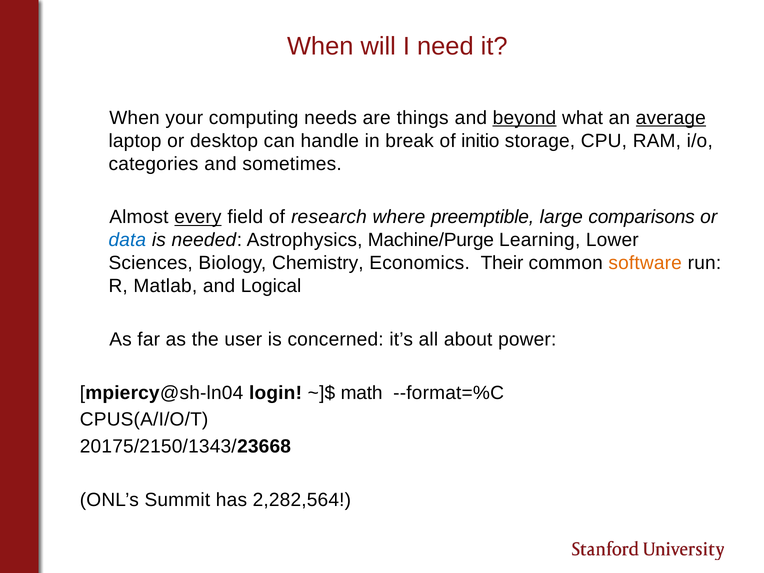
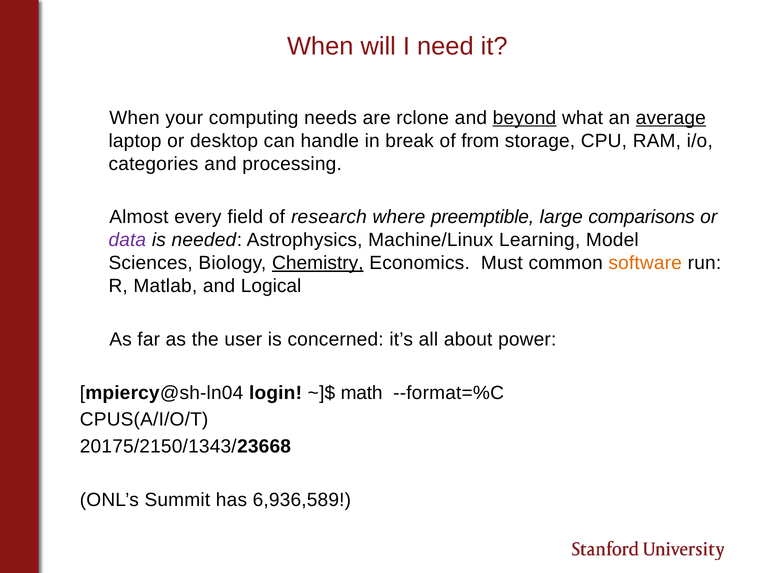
things: things -> rclone
initio: initio -> from
sometimes: sometimes -> processing
every underline: present -> none
data colour: blue -> purple
Machine/Purge: Machine/Purge -> Machine/Linux
Lower: Lower -> Model
Chemistry underline: none -> present
Their: Their -> Must
2,282,564: 2,282,564 -> 6,936,589
